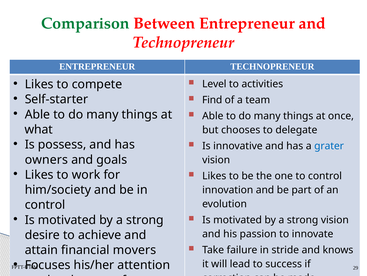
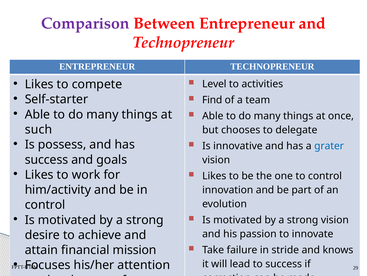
Comparison colour: green -> purple
what: what -> such
owners at (46, 159): owners -> success
him/society: him/society -> him/activity
movers: movers -> mission
